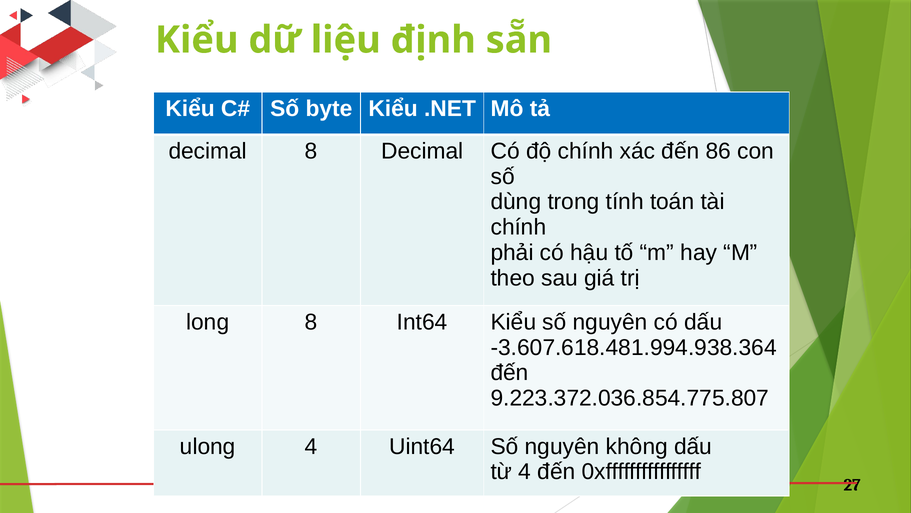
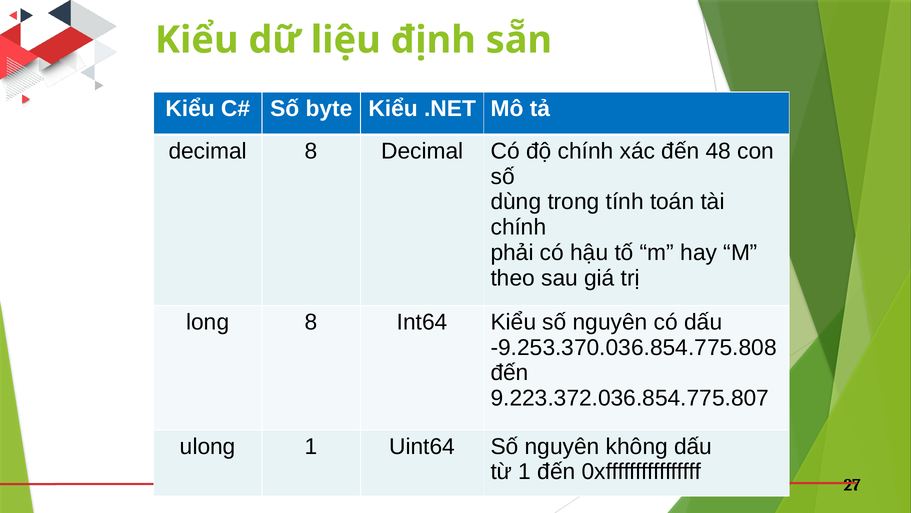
86: 86 -> 48
-3.607.618.481.994.938.364: -3.607.618.481.994.938.364 -> -9.253.370.036.854.775.808
ulong 4: 4 -> 1
từ 4: 4 -> 1
